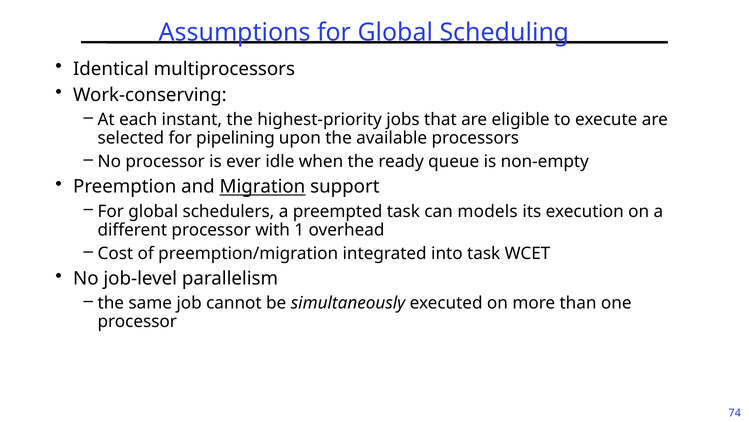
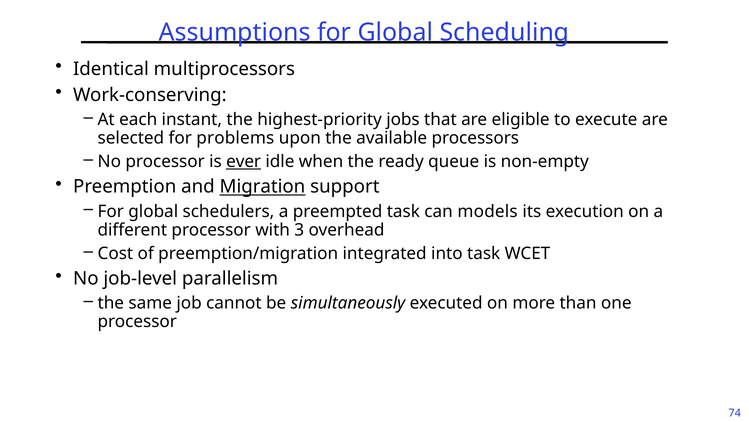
pipelining: pipelining -> problems
ever underline: none -> present
1: 1 -> 3
